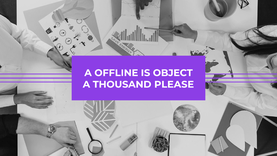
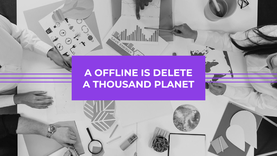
OBJECT: OBJECT -> DELETE
PLEASE: PLEASE -> PLANET
